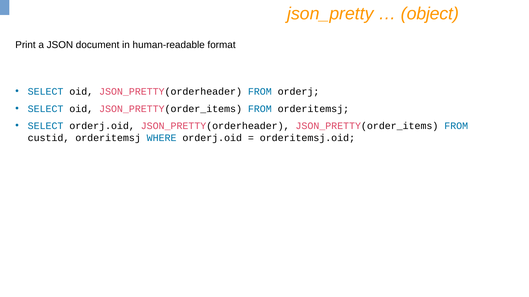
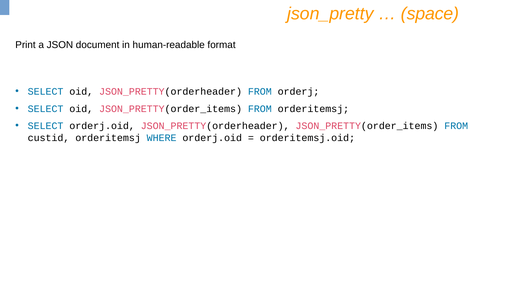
object: object -> space
